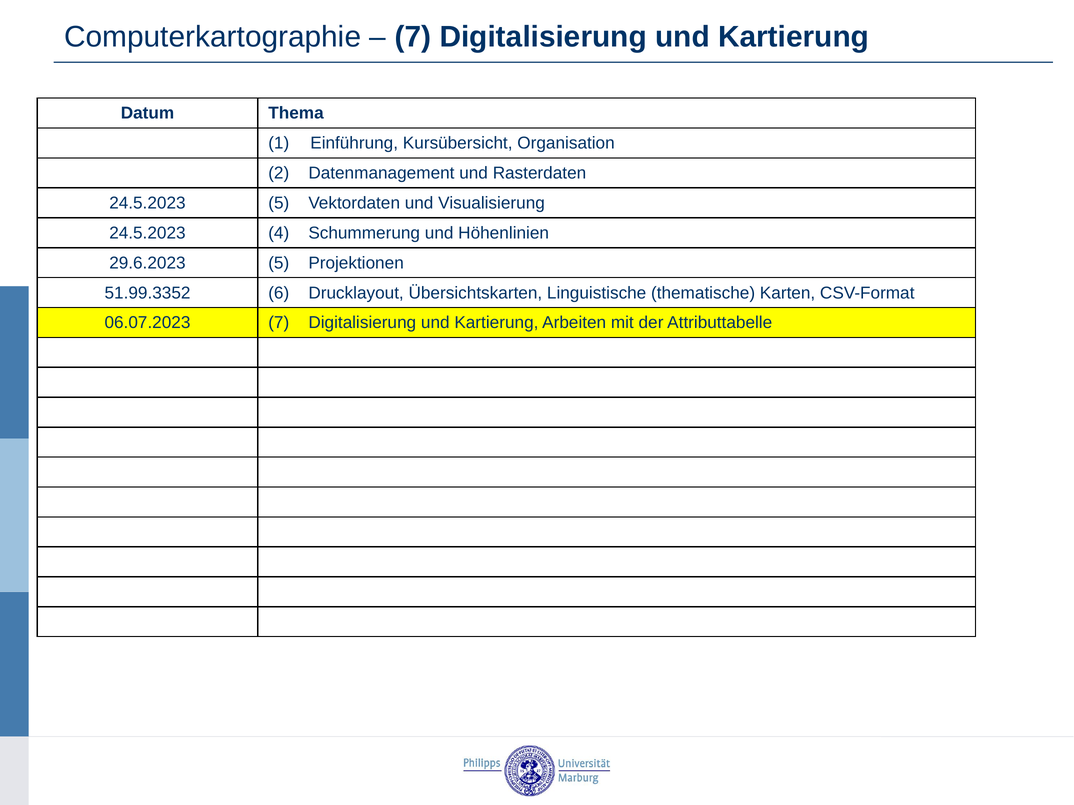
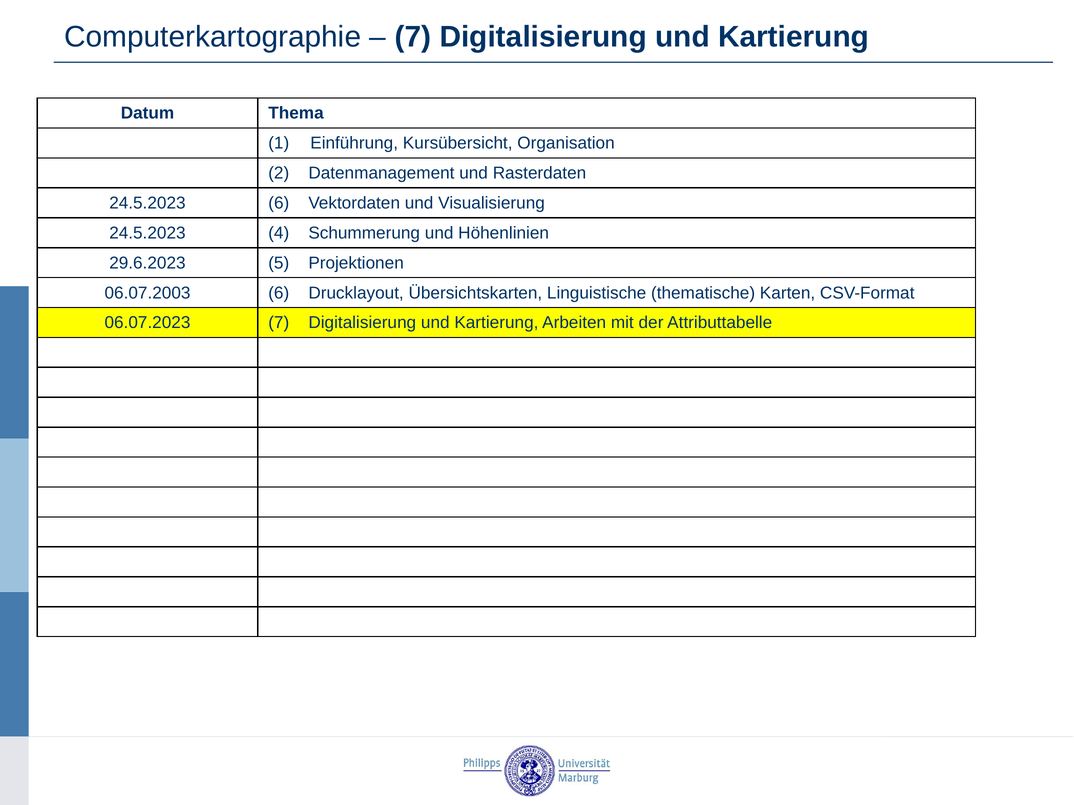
24.5.2023 5: 5 -> 6
51.99.3352: 51.99.3352 -> 06.07.2003
